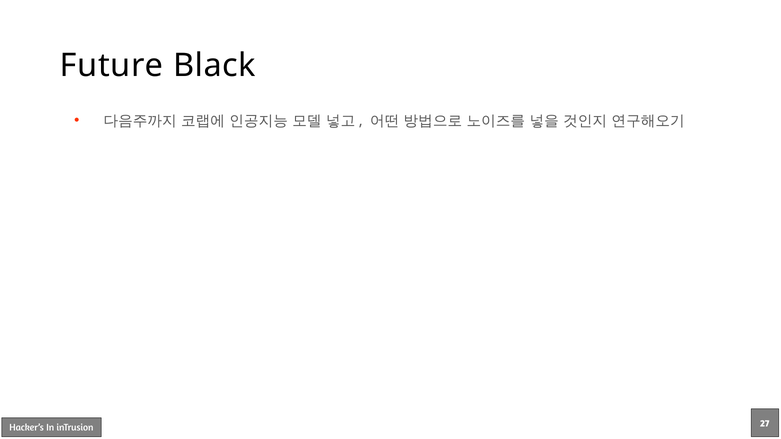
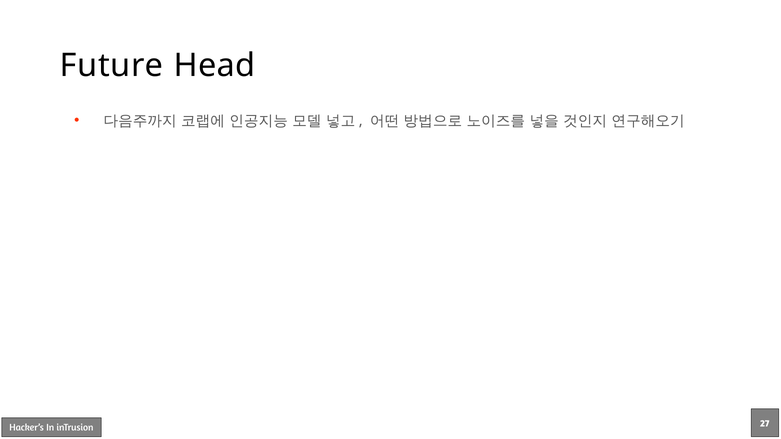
Black: Black -> Head
